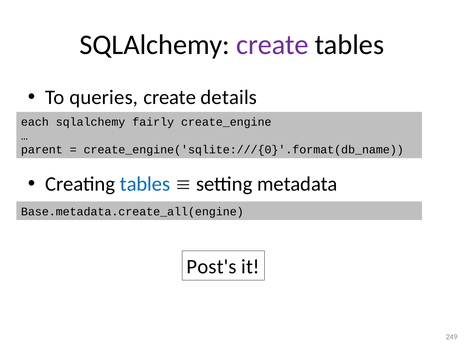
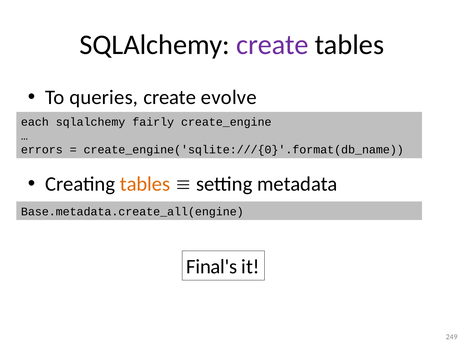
details: details -> evolve
parent: parent -> errors
tables at (145, 184) colour: blue -> orange
Post's: Post's -> Final's
